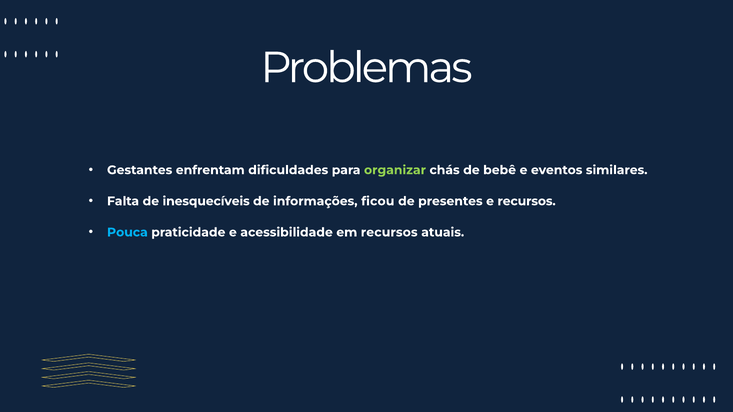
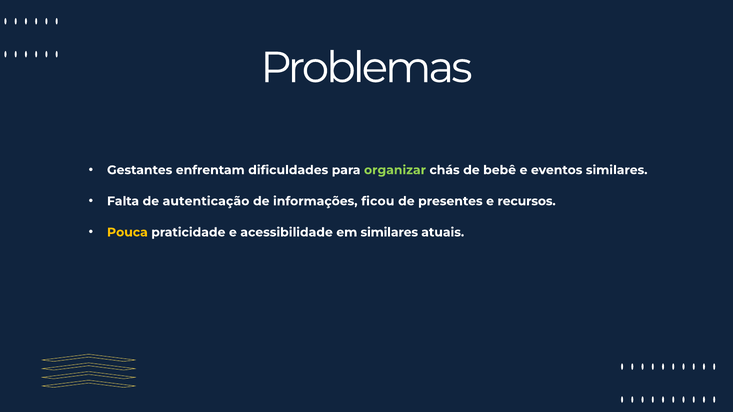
inesquecíveis: inesquecíveis -> autenticação
Pouca colour: light blue -> yellow
em recursos: recursos -> similares
